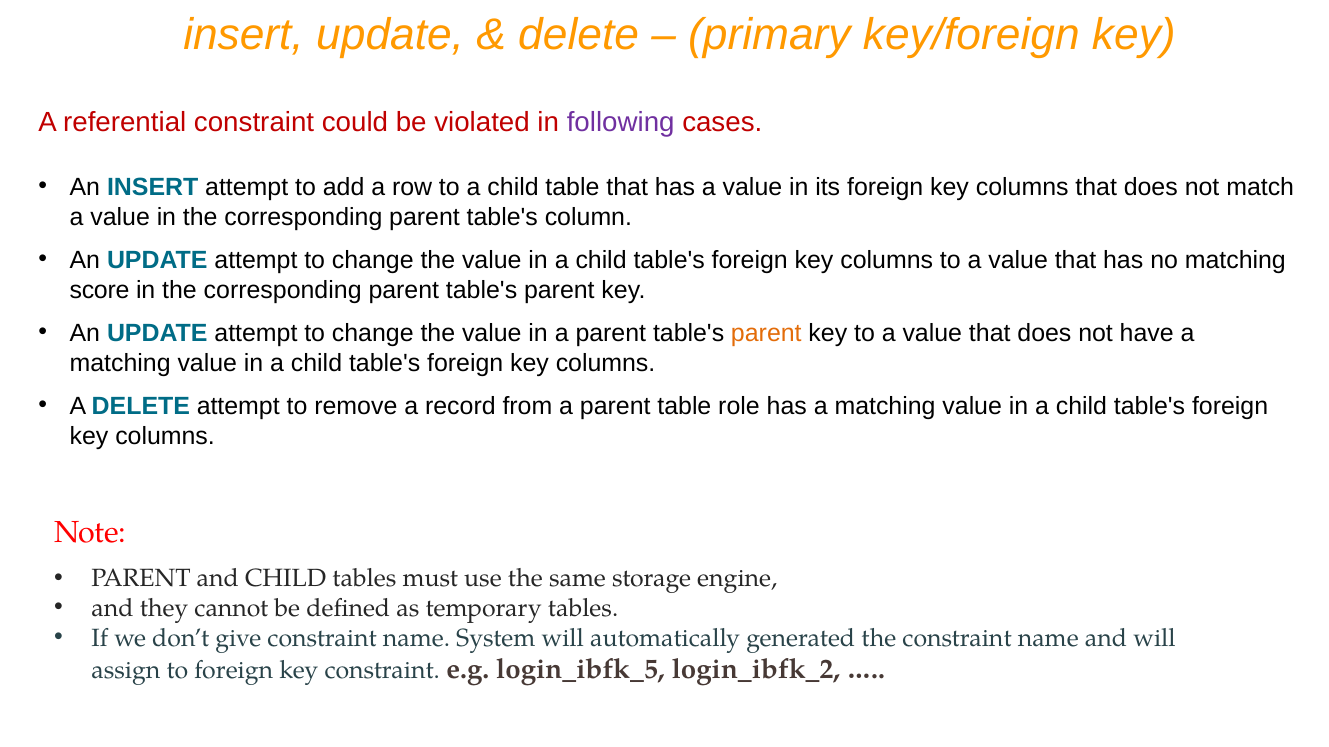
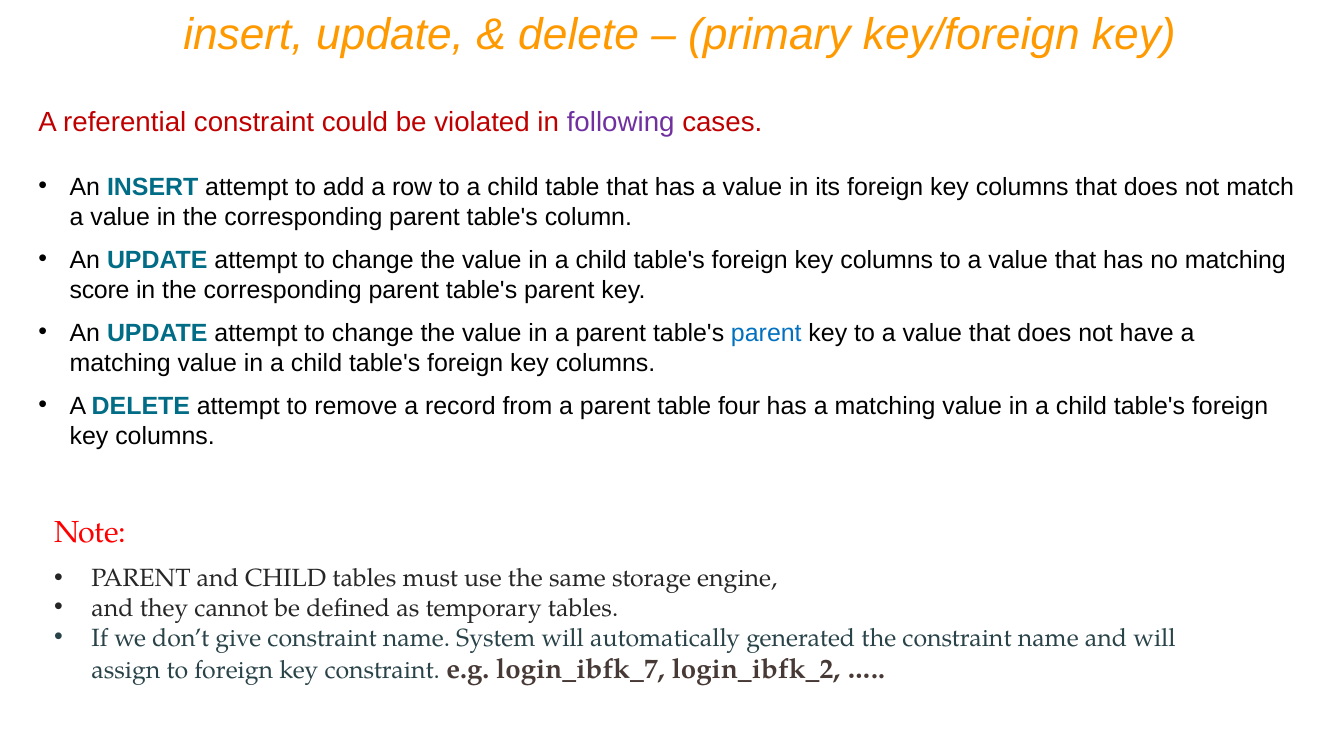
parent at (766, 333) colour: orange -> blue
role: role -> four
login_ibfk_5: login_ibfk_5 -> login_ibfk_7
